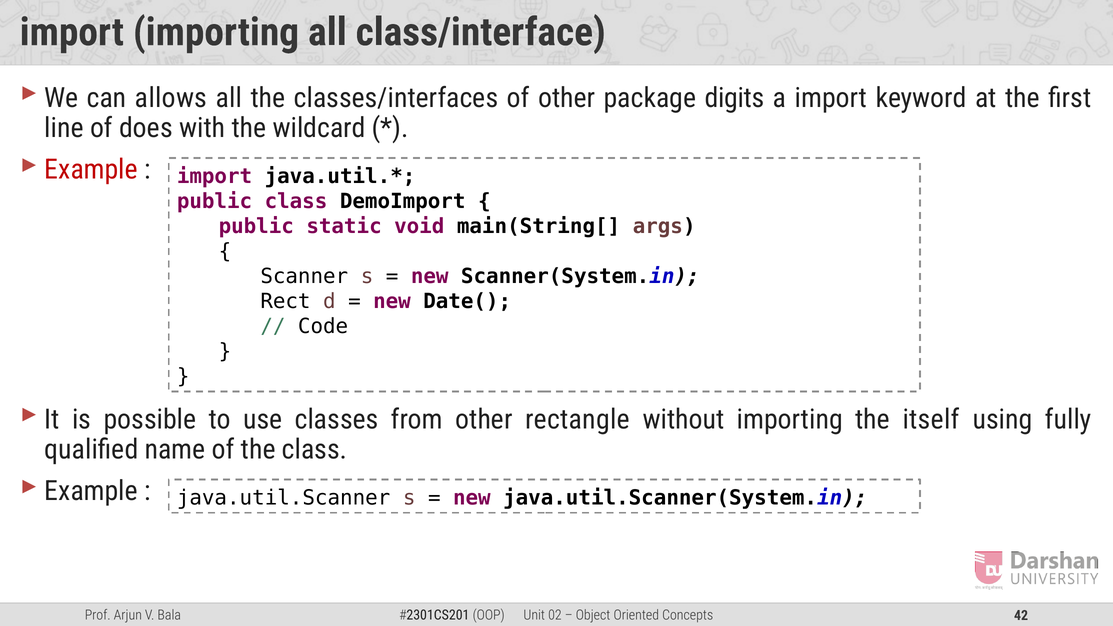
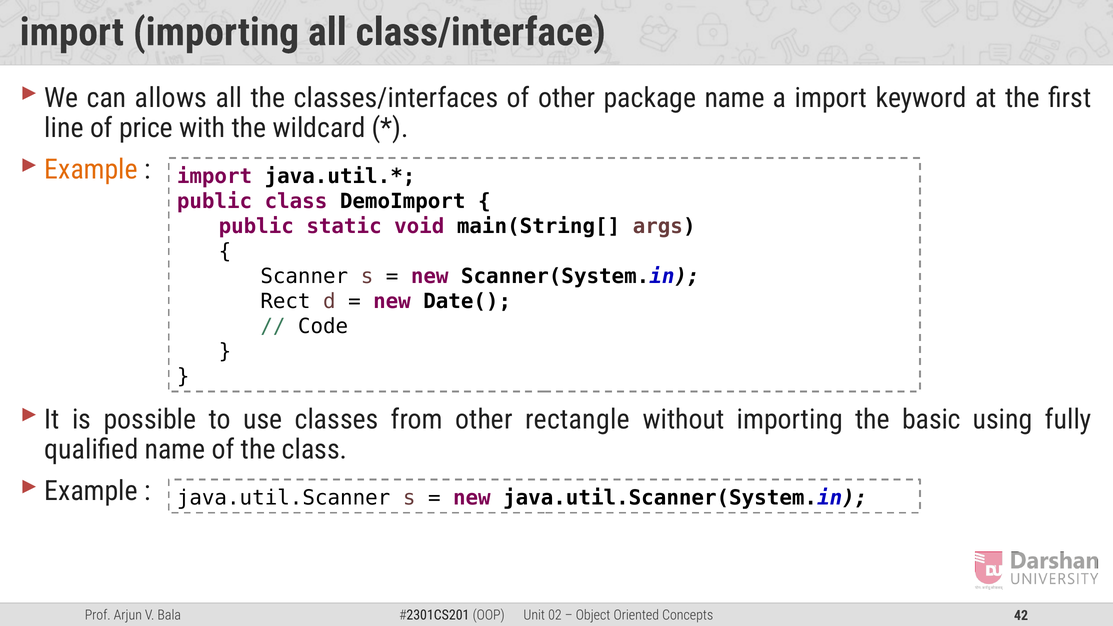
package digits: digits -> name
does: does -> price
Example at (91, 170) colour: red -> orange
itself: itself -> basic
